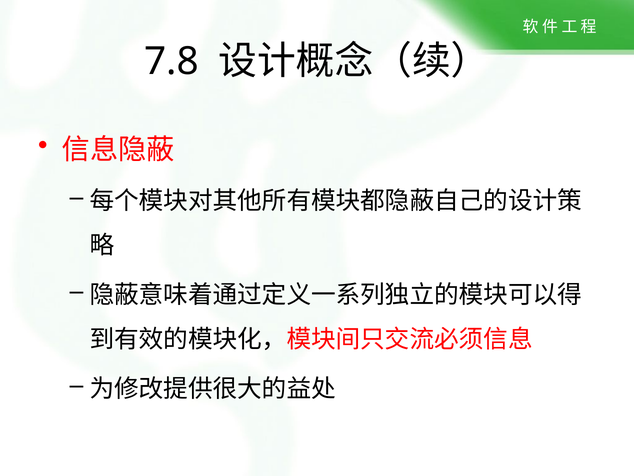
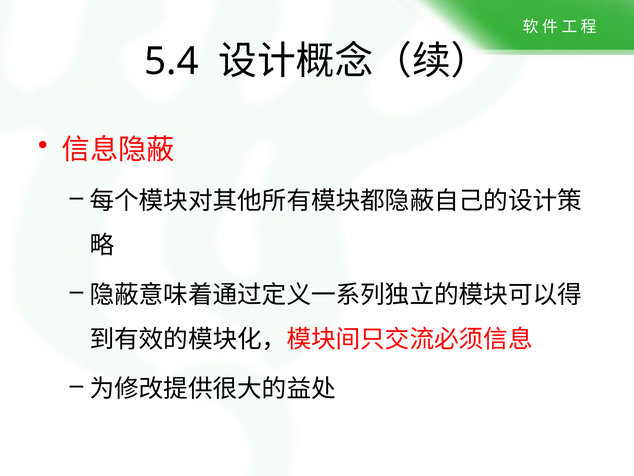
7.8: 7.8 -> 5.4
